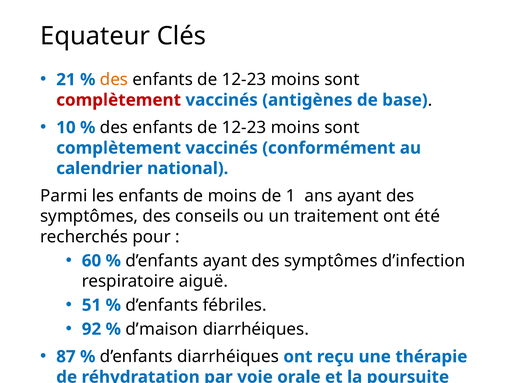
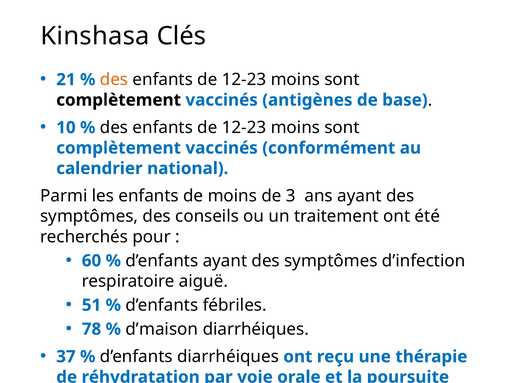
Equateur: Equateur -> Kinshasa
complètement at (119, 100) colour: red -> black
1: 1 -> 3
92: 92 -> 78
87: 87 -> 37
